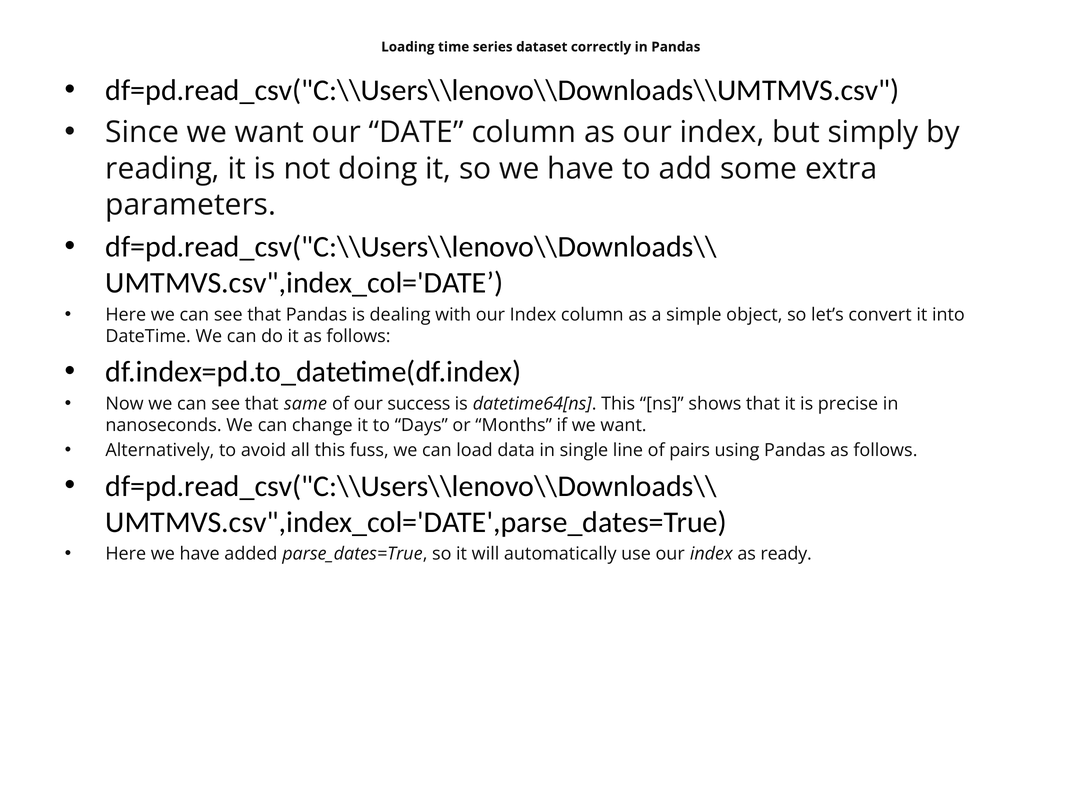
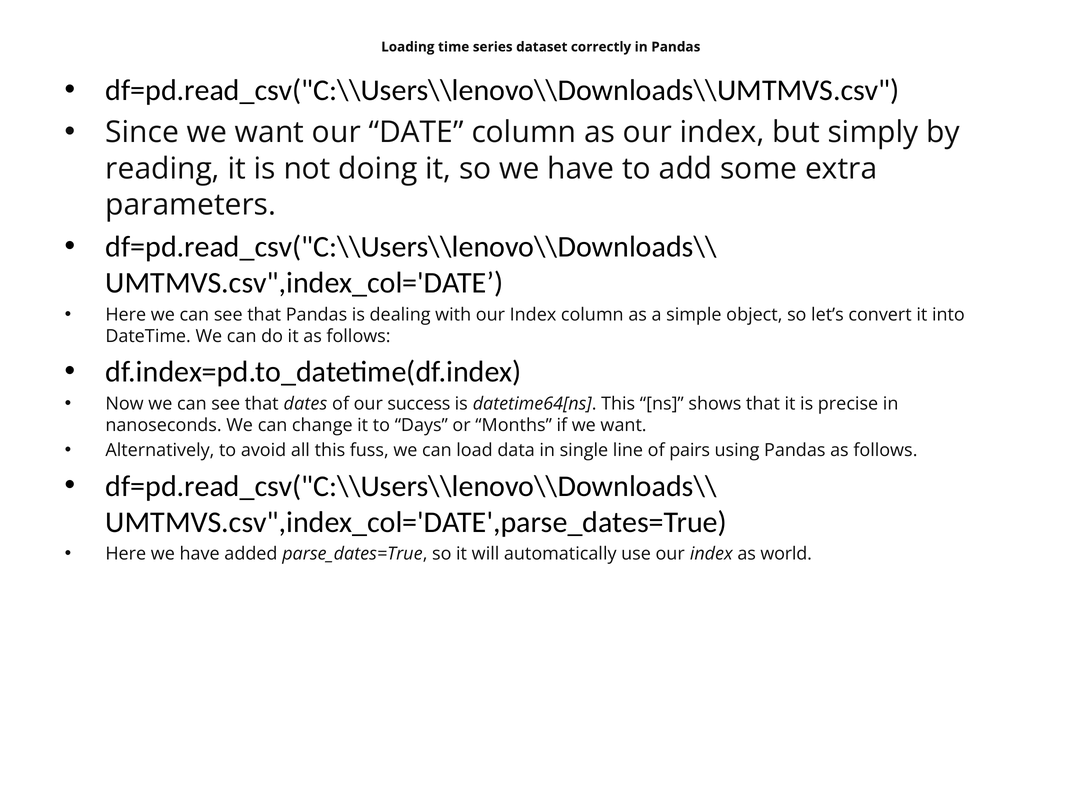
same: same -> dates
ready: ready -> world
